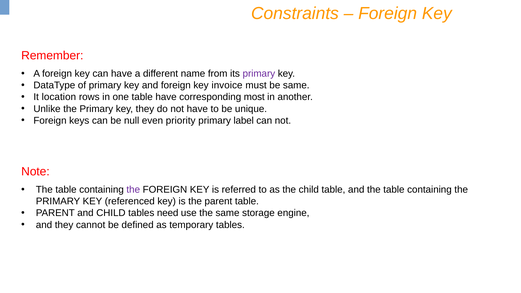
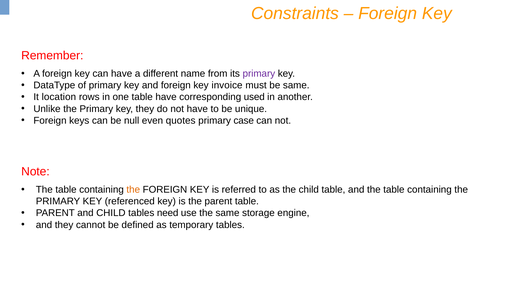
most: most -> used
priority: priority -> quotes
label: label -> case
the at (133, 190) colour: purple -> orange
